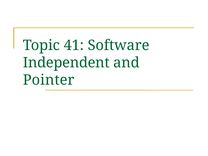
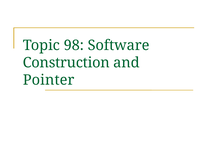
41: 41 -> 98
Independent: Independent -> Construction
